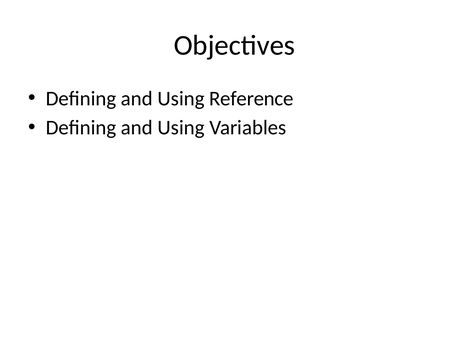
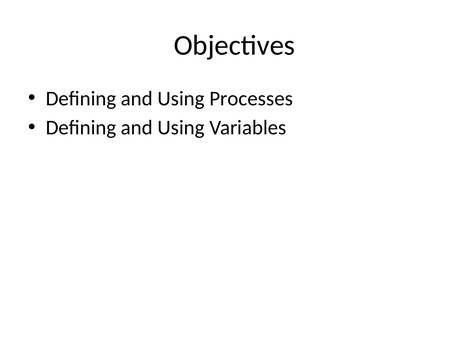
Reference: Reference -> Processes
